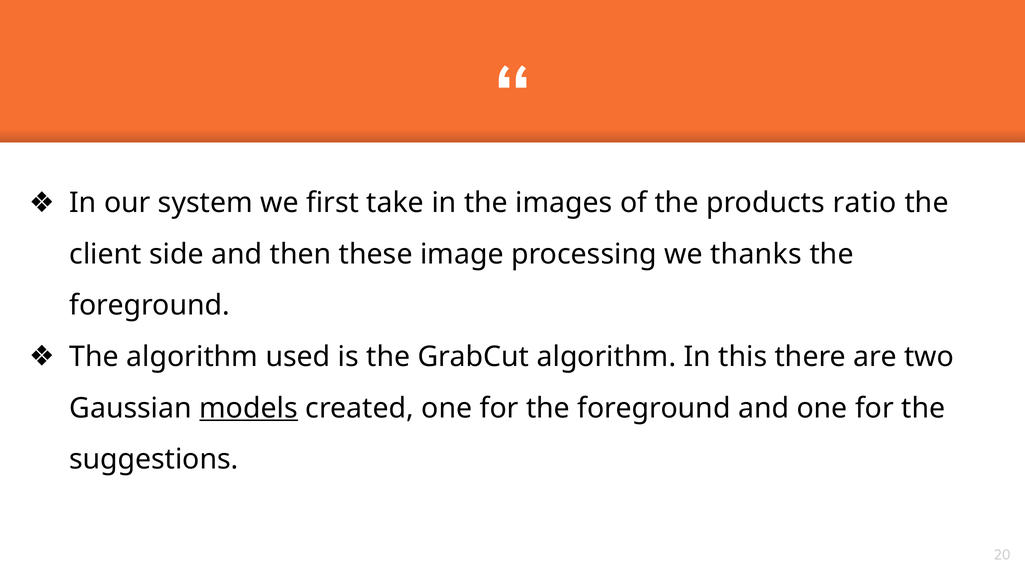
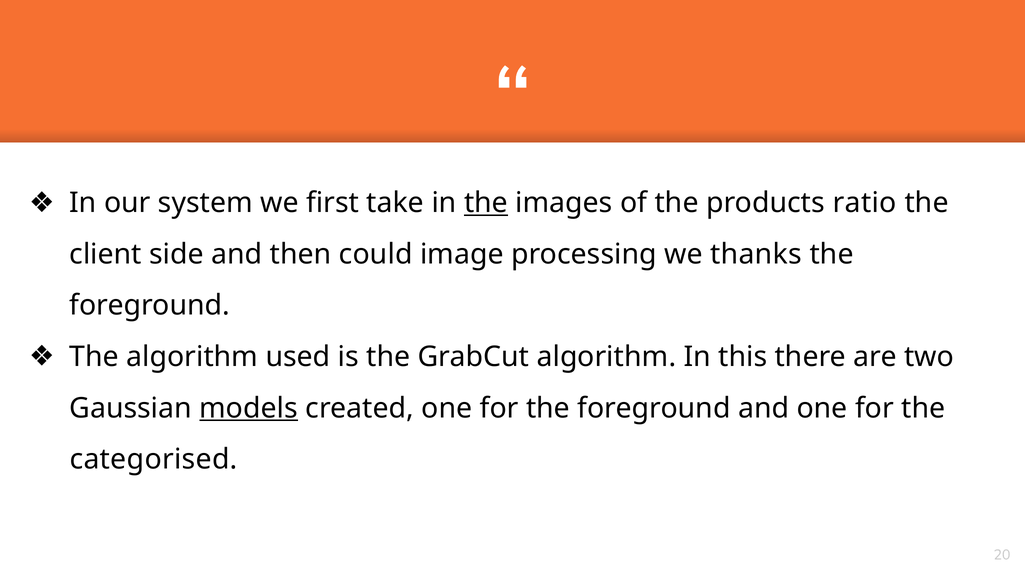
the at (486, 203) underline: none -> present
these: these -> could
suggestions: suggestions -> categorised
